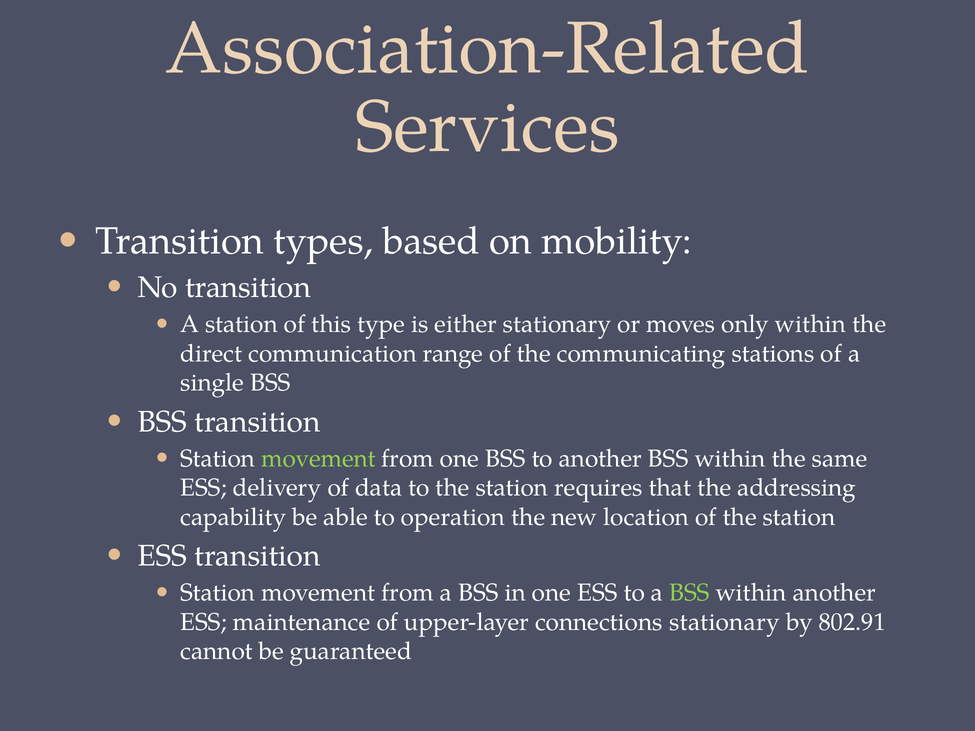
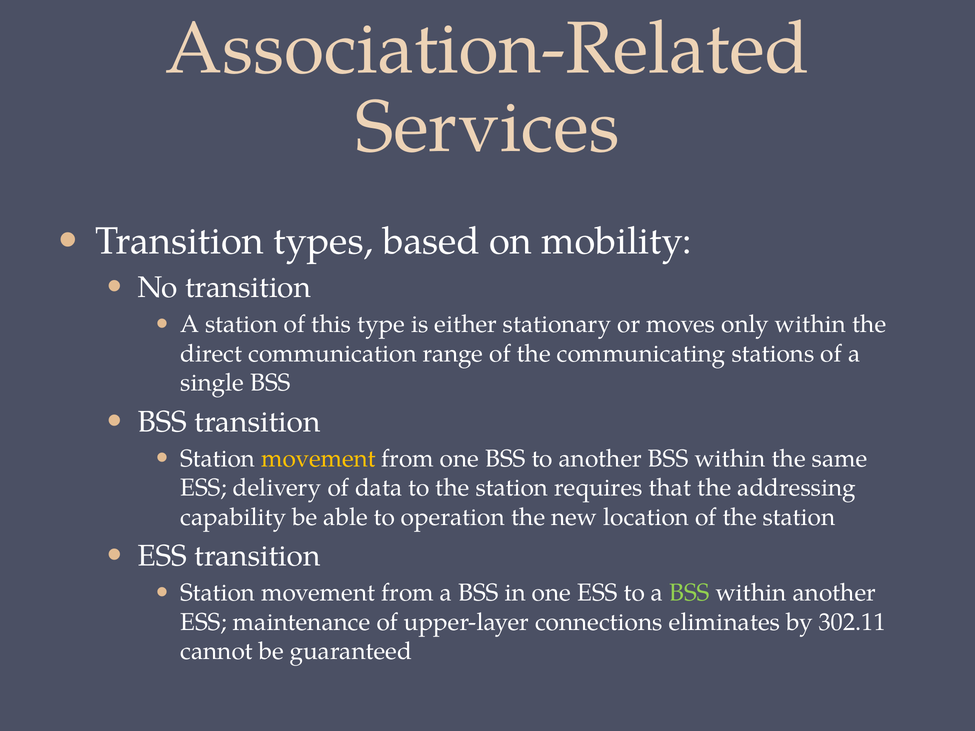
movement at (318, 459) colour: light green -> yellow
connections stationary: stationary -> eliminates
802.91: 802.91 -> 302.11
